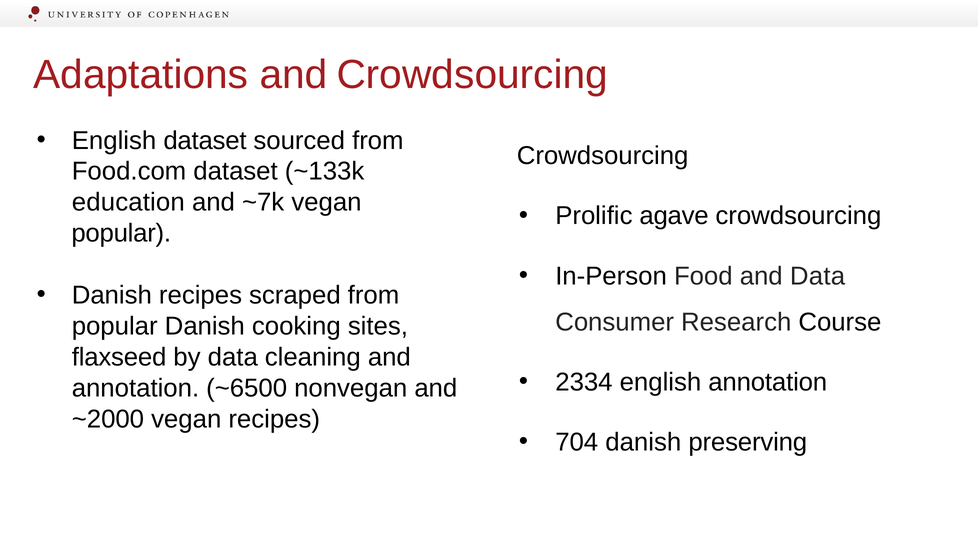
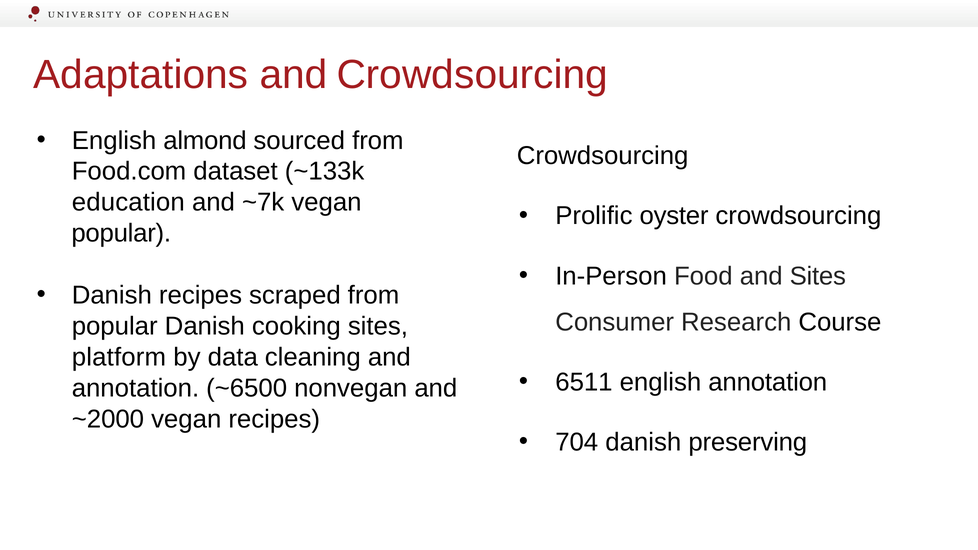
English dataset: dataset -> almond
agave: agave -> oyster
and Data: Data -> Sites
flaxseed: flaxseed -> platform
2334: 2334 -> 6511
